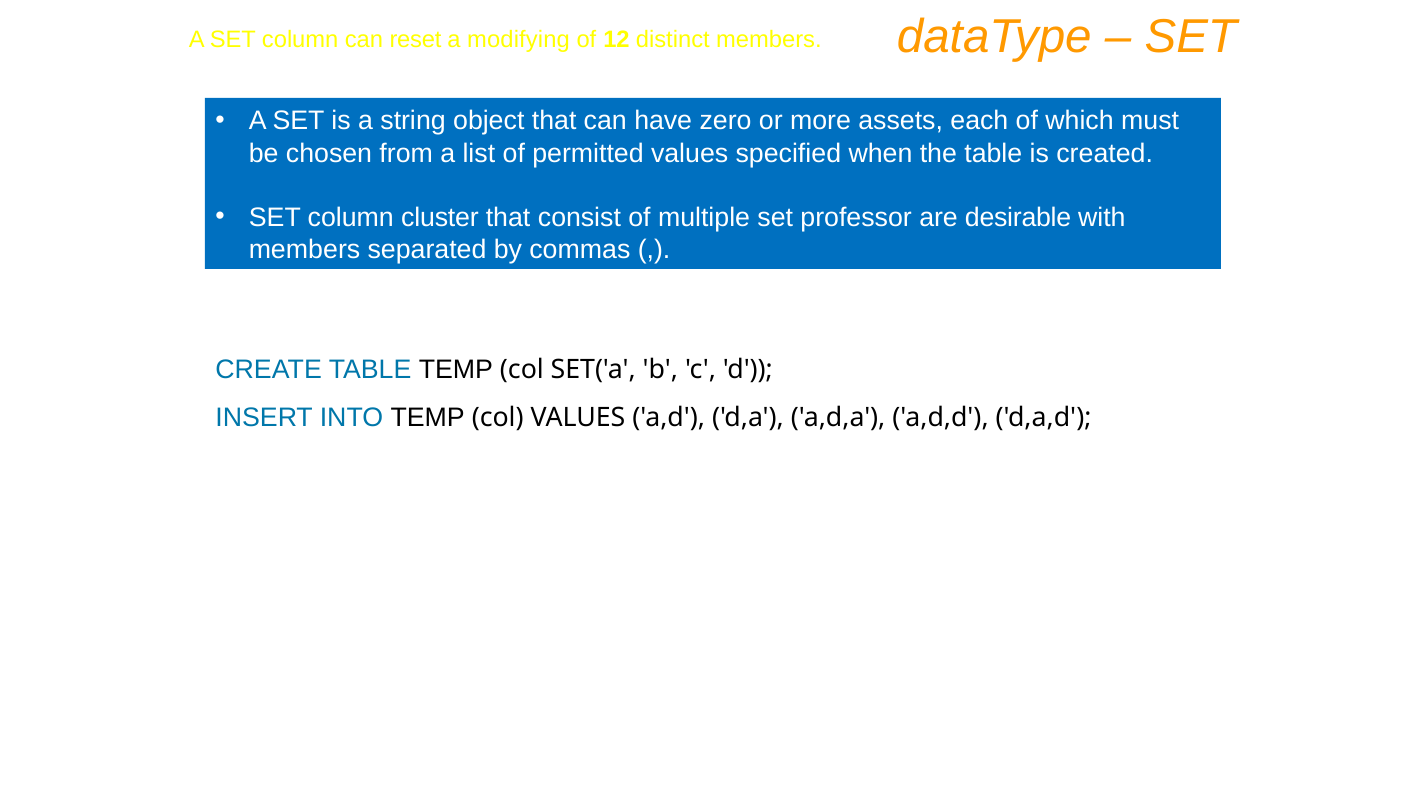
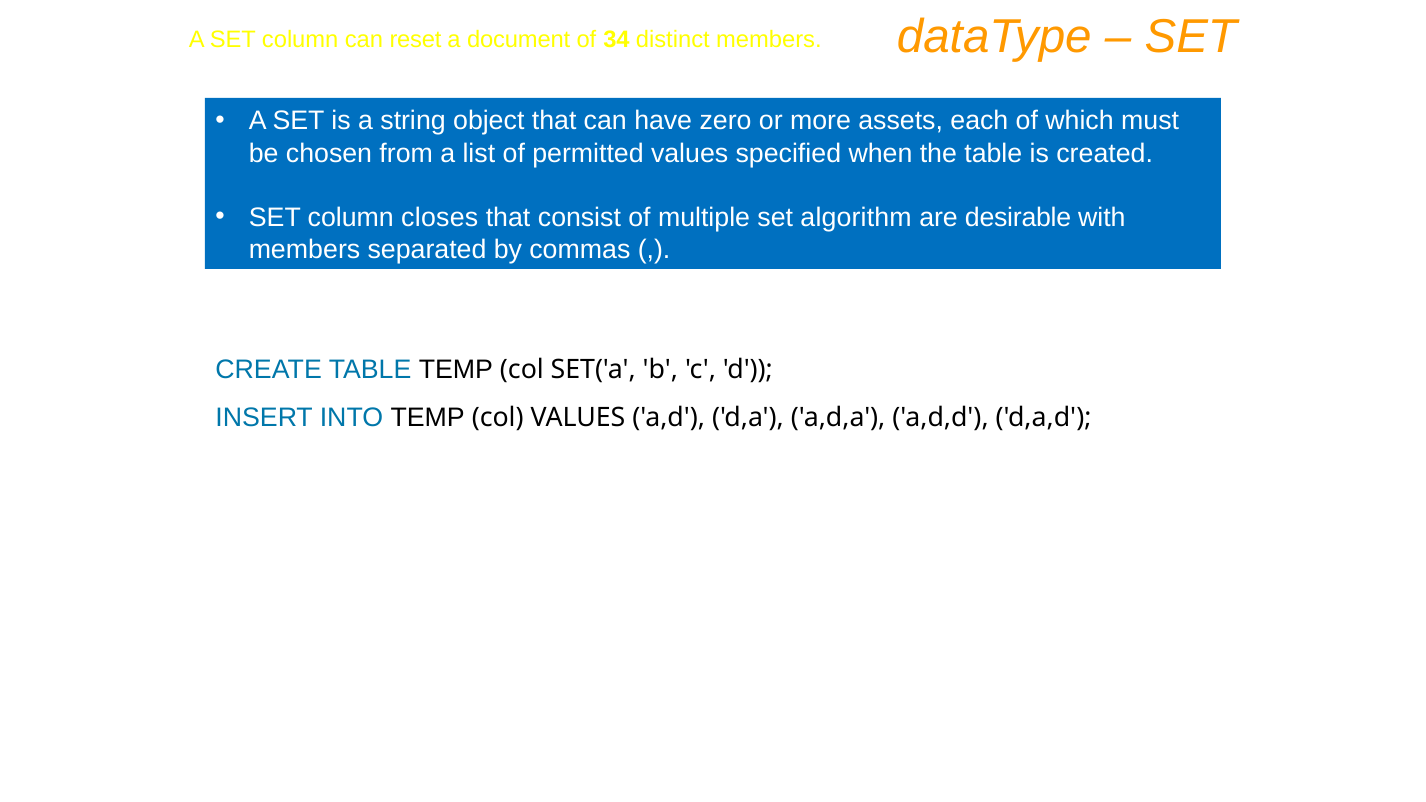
modifying: modifying -> document
12: 12 -> 34
cluster: cluster -> closes
professor: professor -> algorithm
